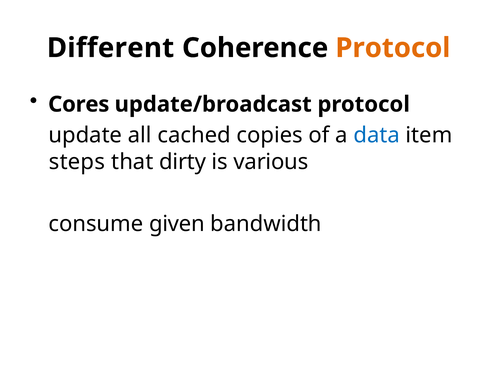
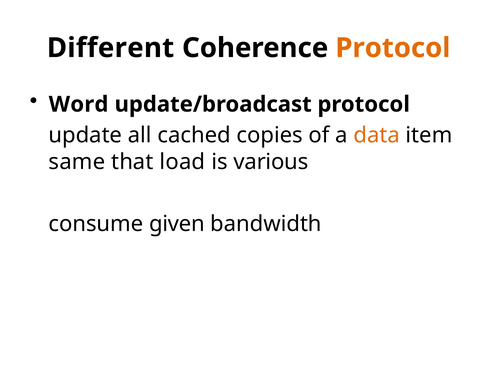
Cores: Cores -> Word
data colour: blue -> orange
steps: steps -> same
dirty: dirty -> load
